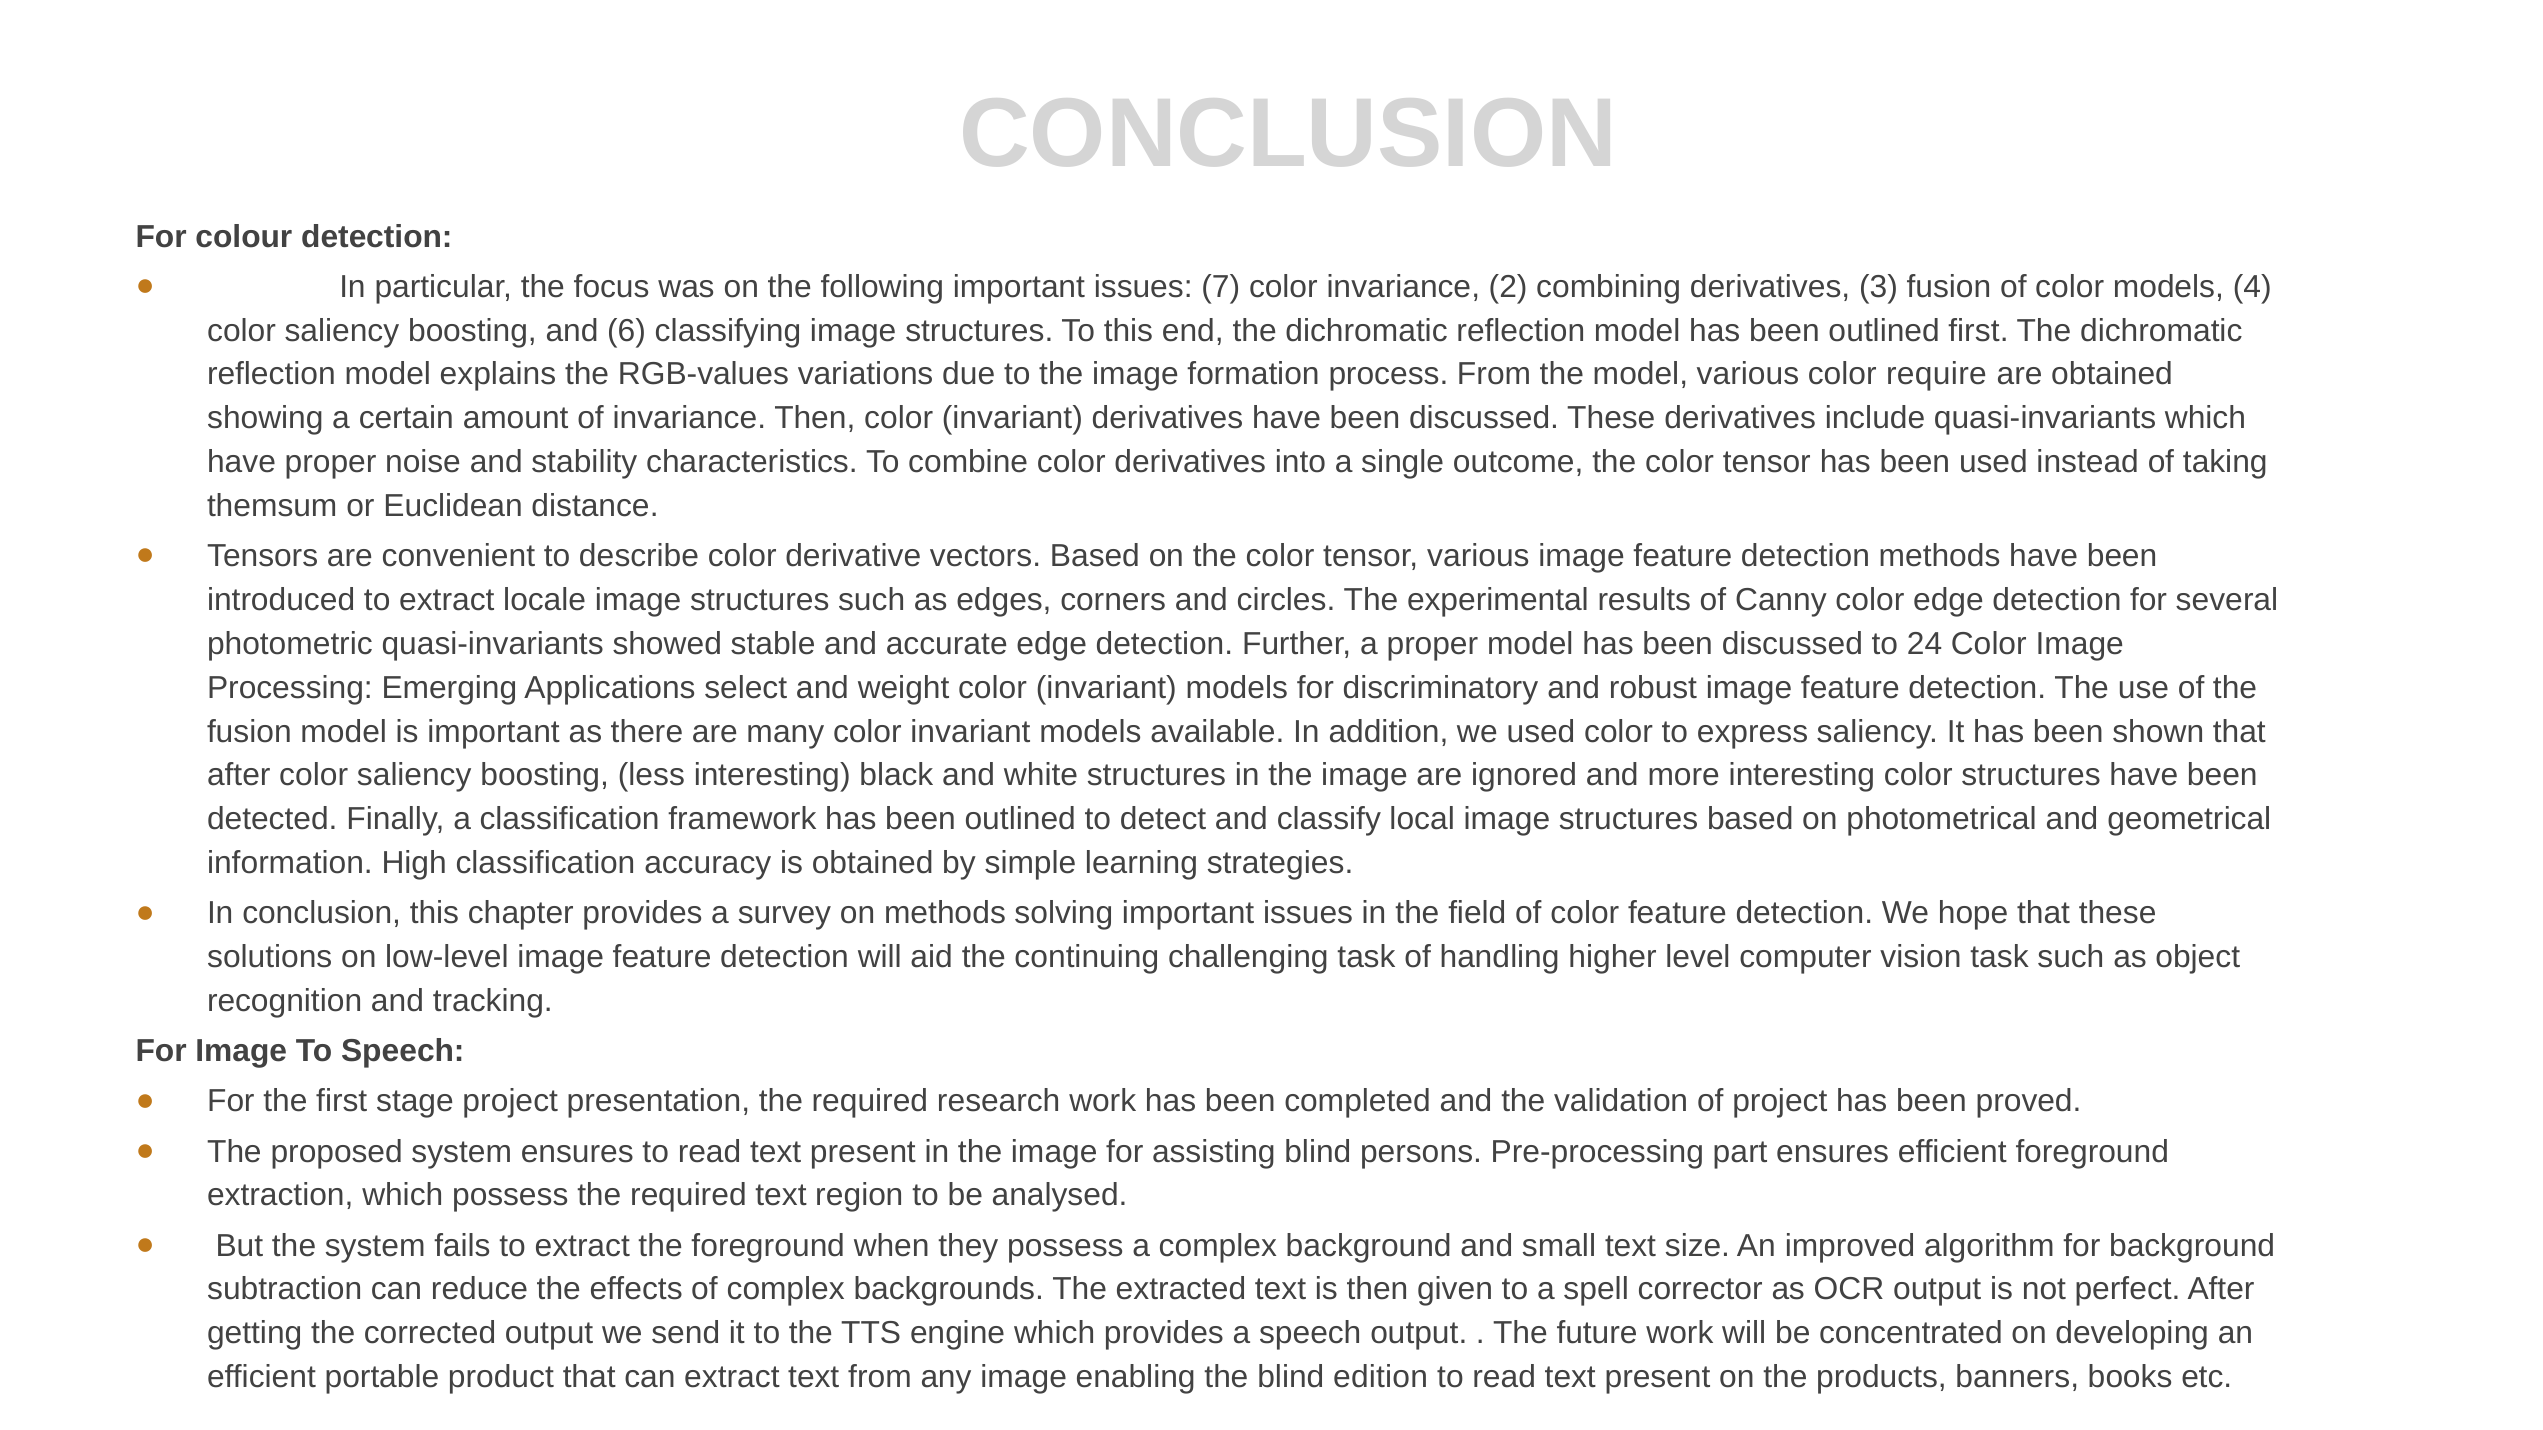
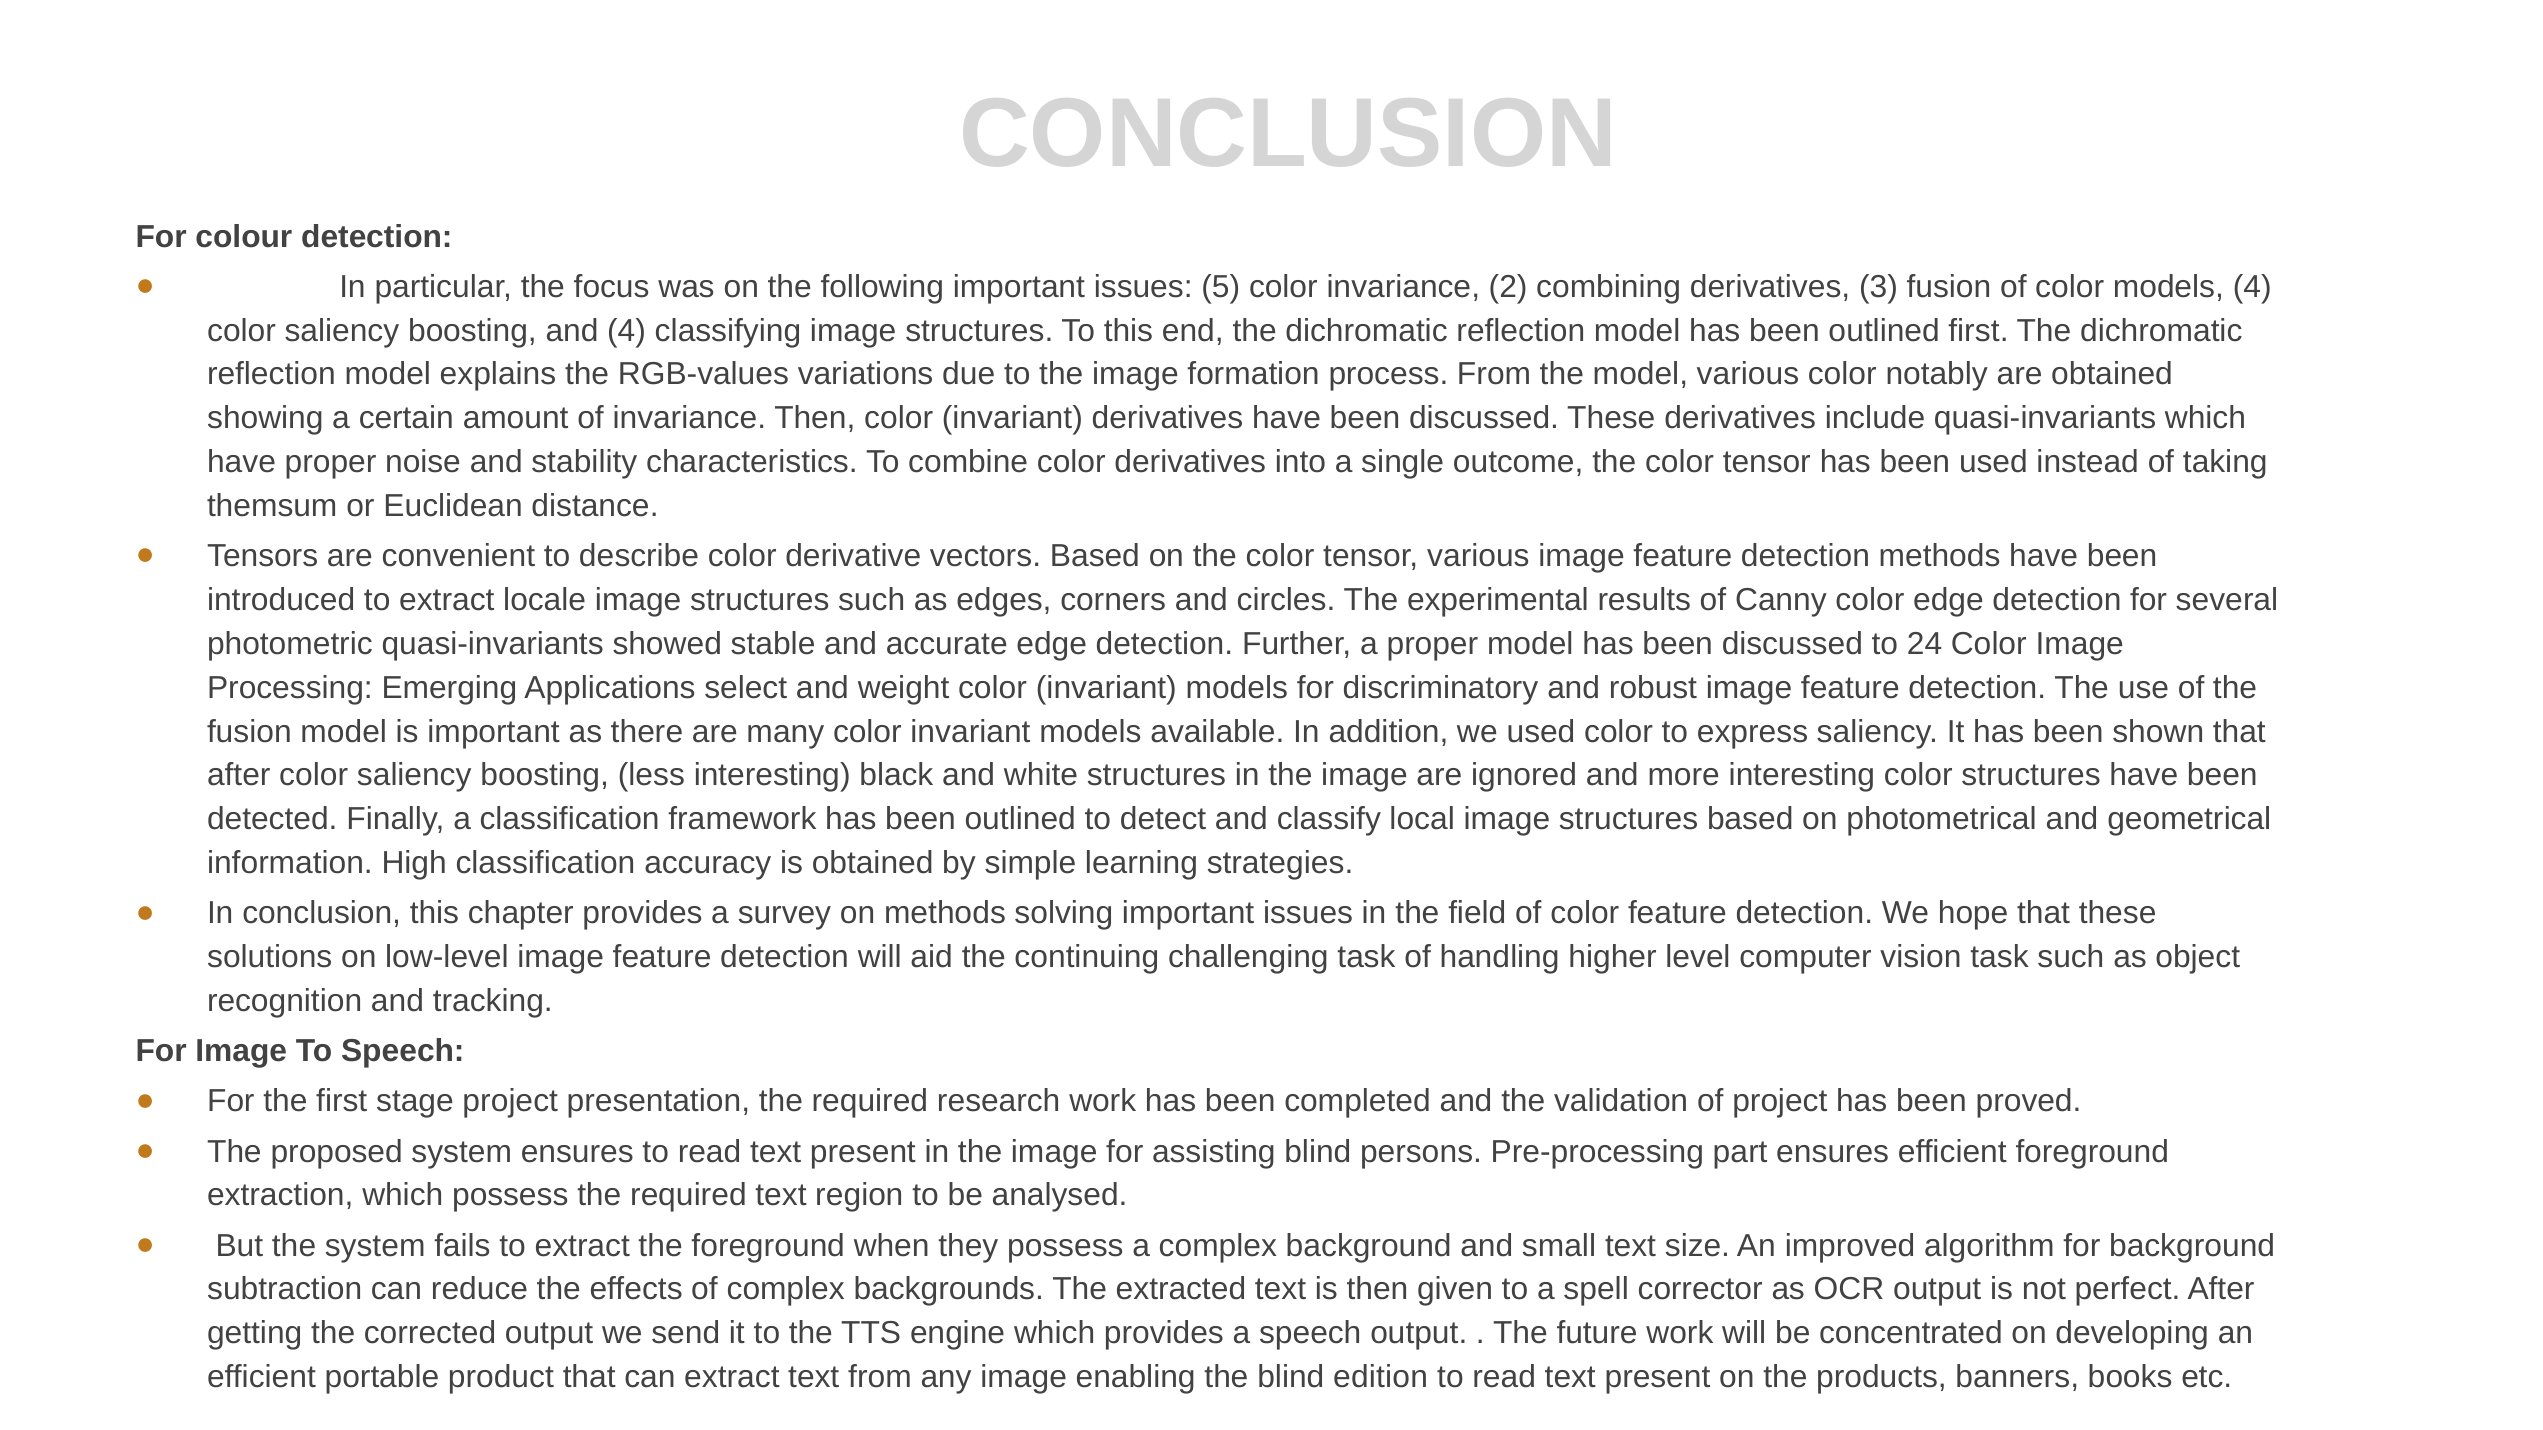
7: 7 -> 5
and 6: 6 -> 4
require: require -> notably
